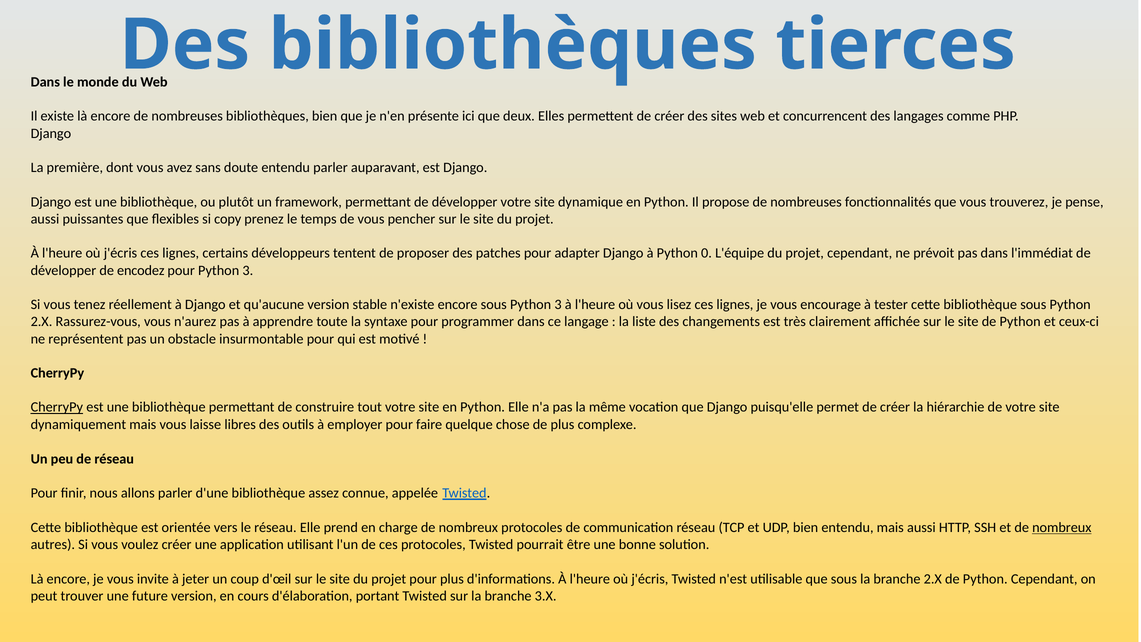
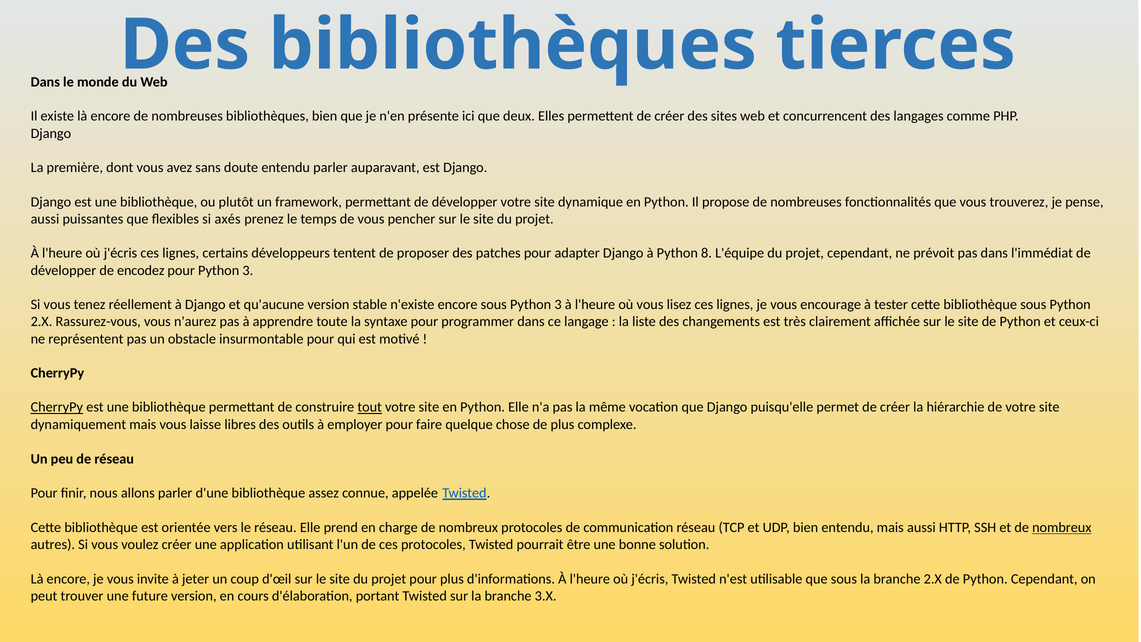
copy: copy -> axés
0: 0 -> 8
tout underline: none -> present
